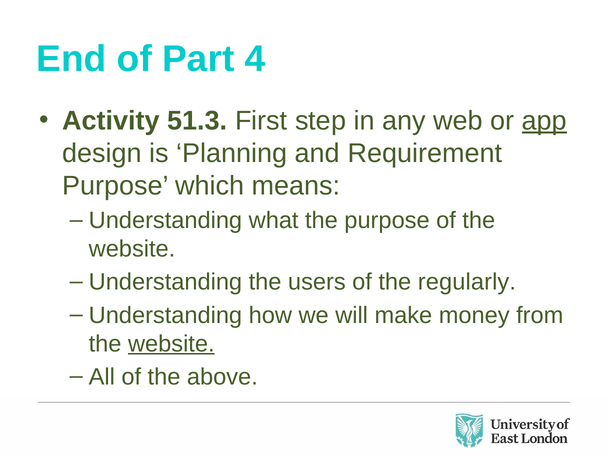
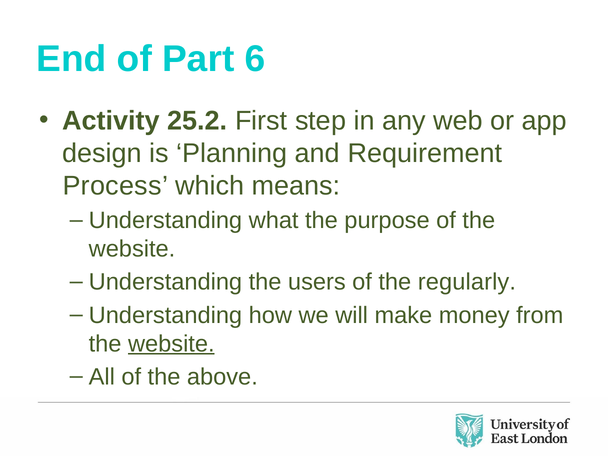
4: 4 -> 6
51.3: 51.3 -> 25.2
app underline: present -> none
Purpose at (115, 186): Purpose -> Process
